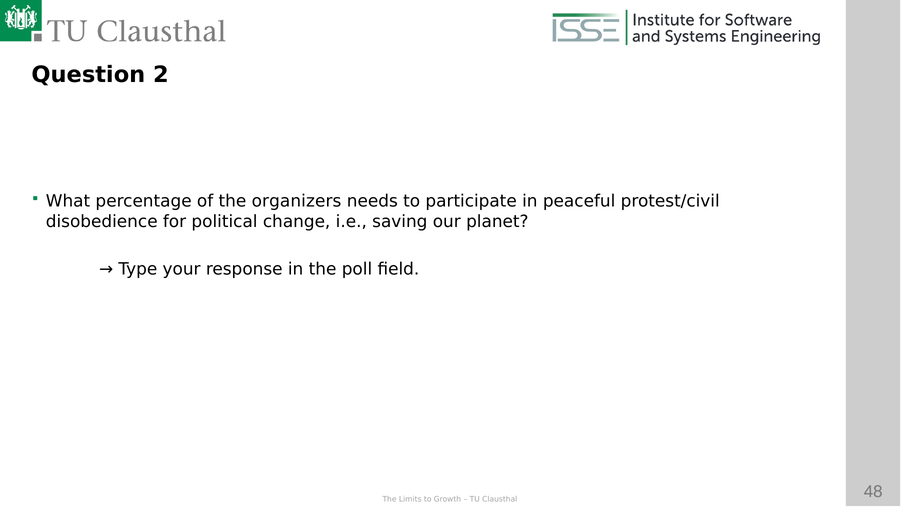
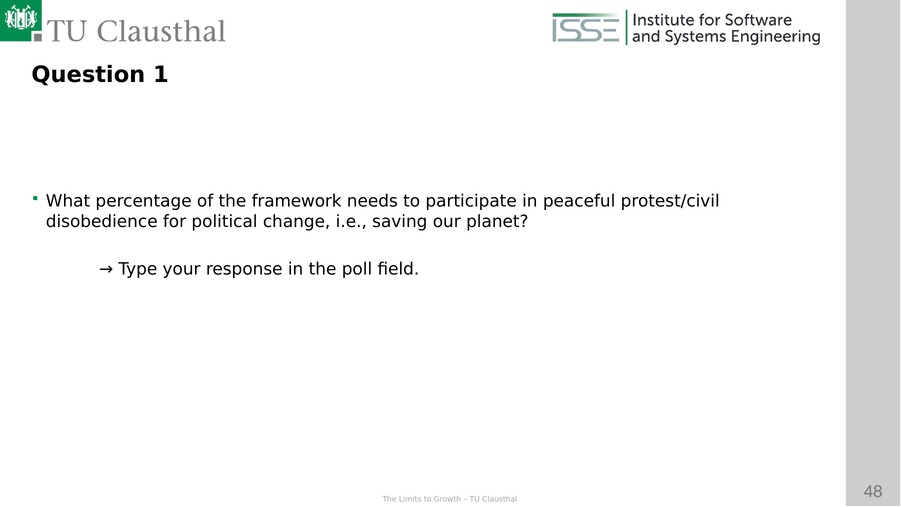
2: 2 -> 1
organizers: organizers -> framework
